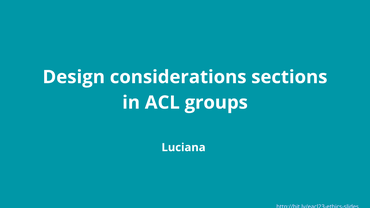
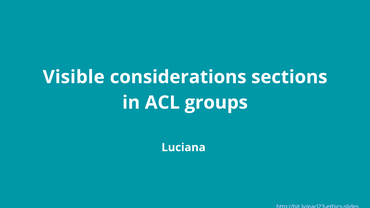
Design: Design -> Visible
